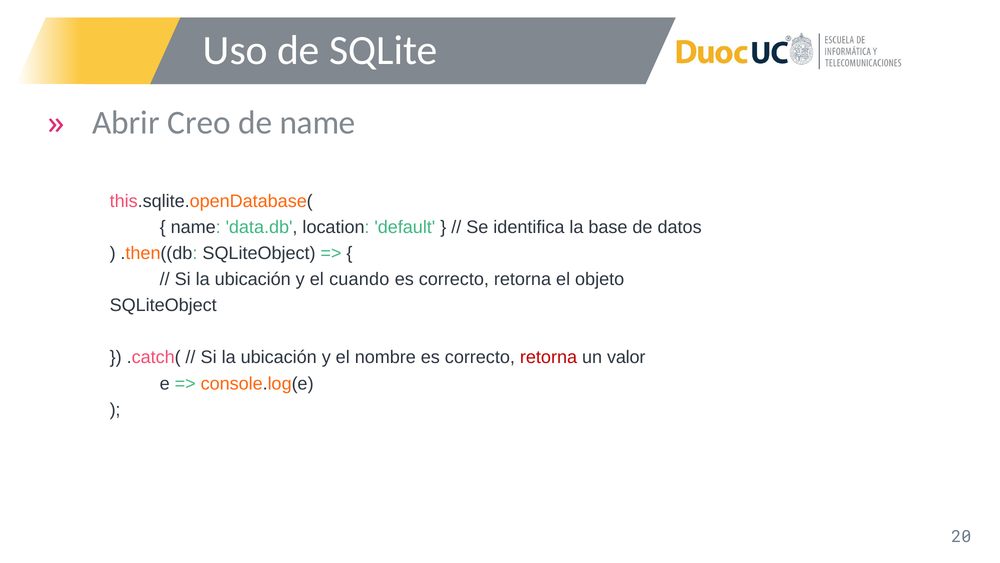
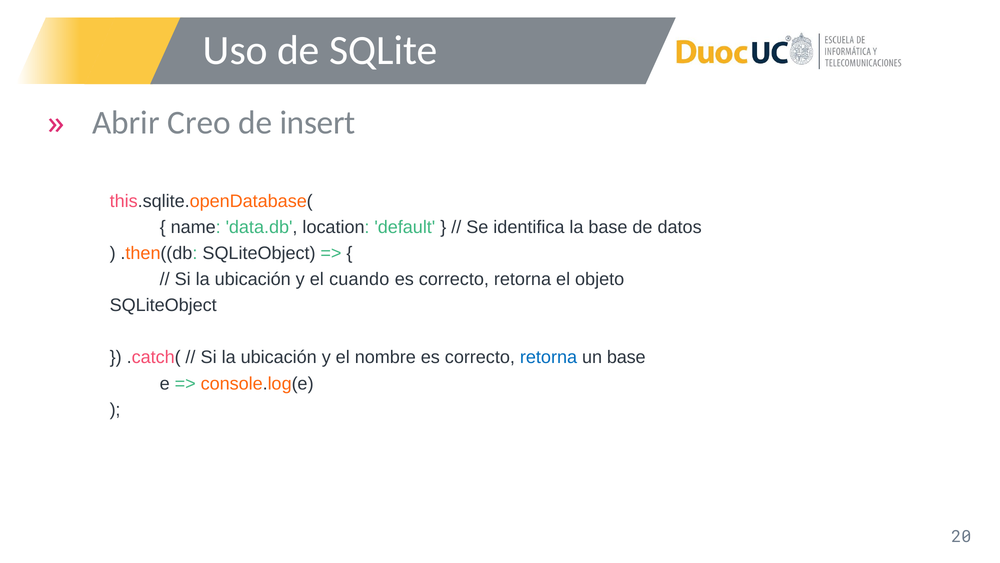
de name: name -> insert
retorna at (549, 357) colour: red -> blue
un valor: valor -> base
